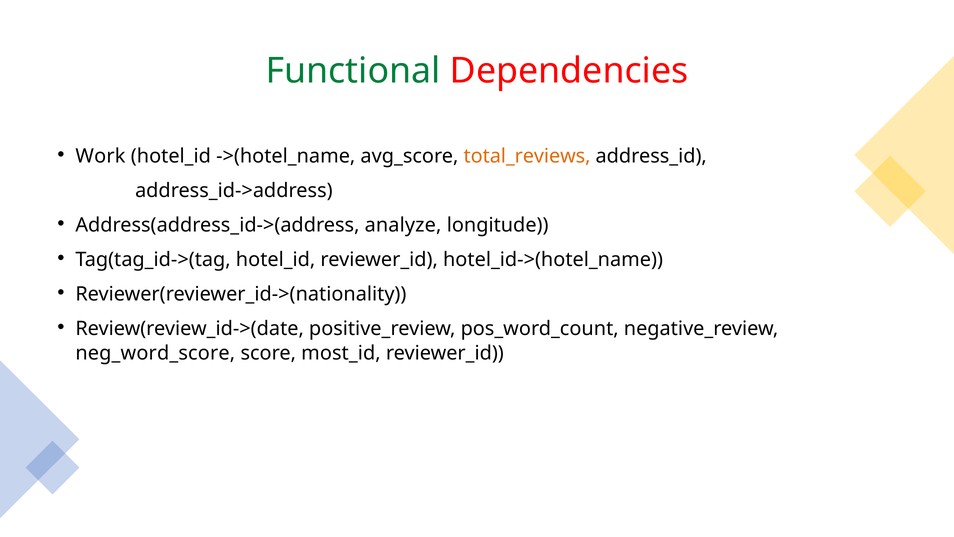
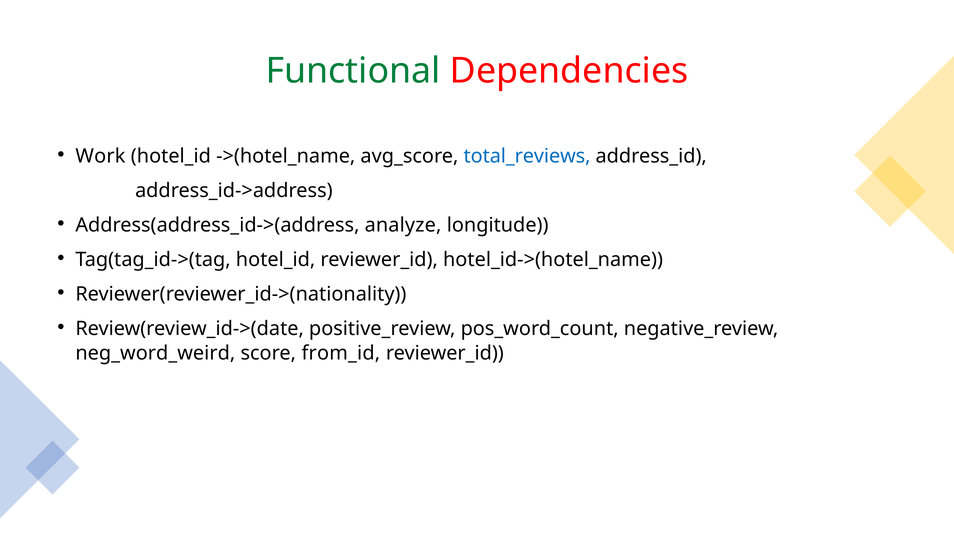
total_reviews colour: orange -> blue
neg_word_score: neg_word_score -> neg_word_weird
most_id: most_id -> from_id
